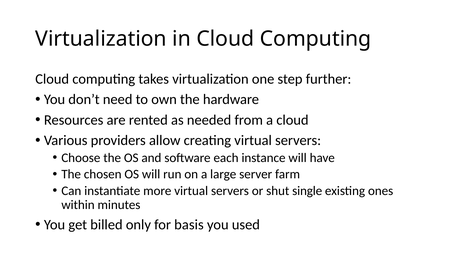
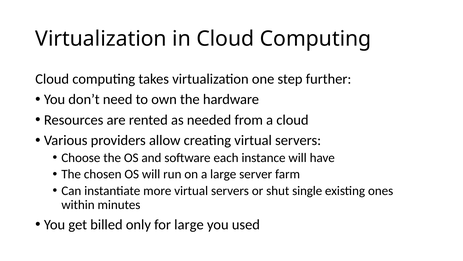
for basis: basis -> large
